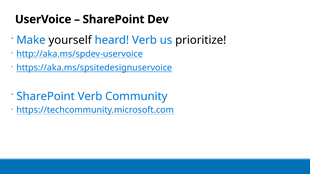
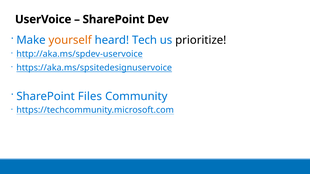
yourself colour: black -> orange
heard Verb: Verb -> Tech
SharePoint Verb: Verb -> Files
